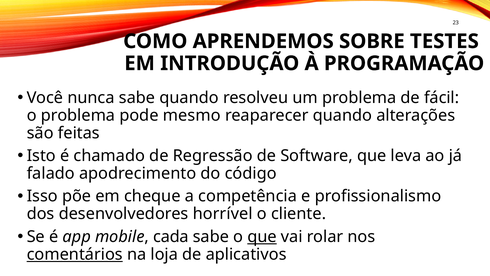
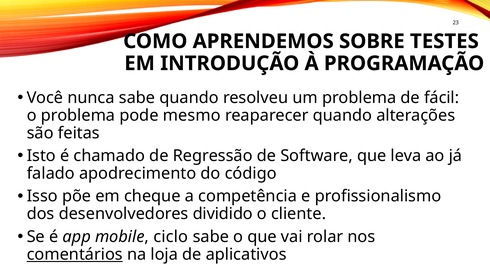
horrível: horrível -> dividido
cada: cada -> ciclo
que at (262, 236) underline: present -> none
